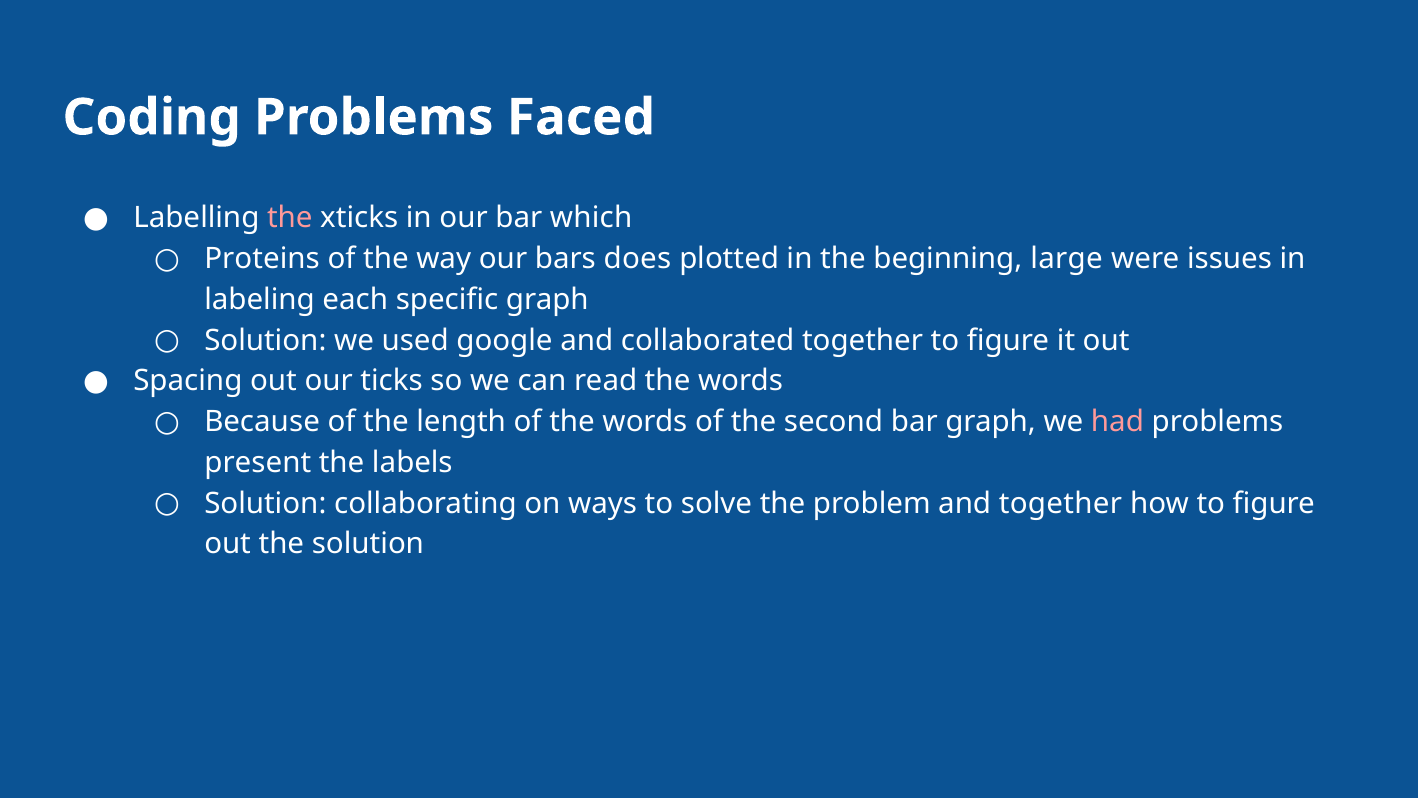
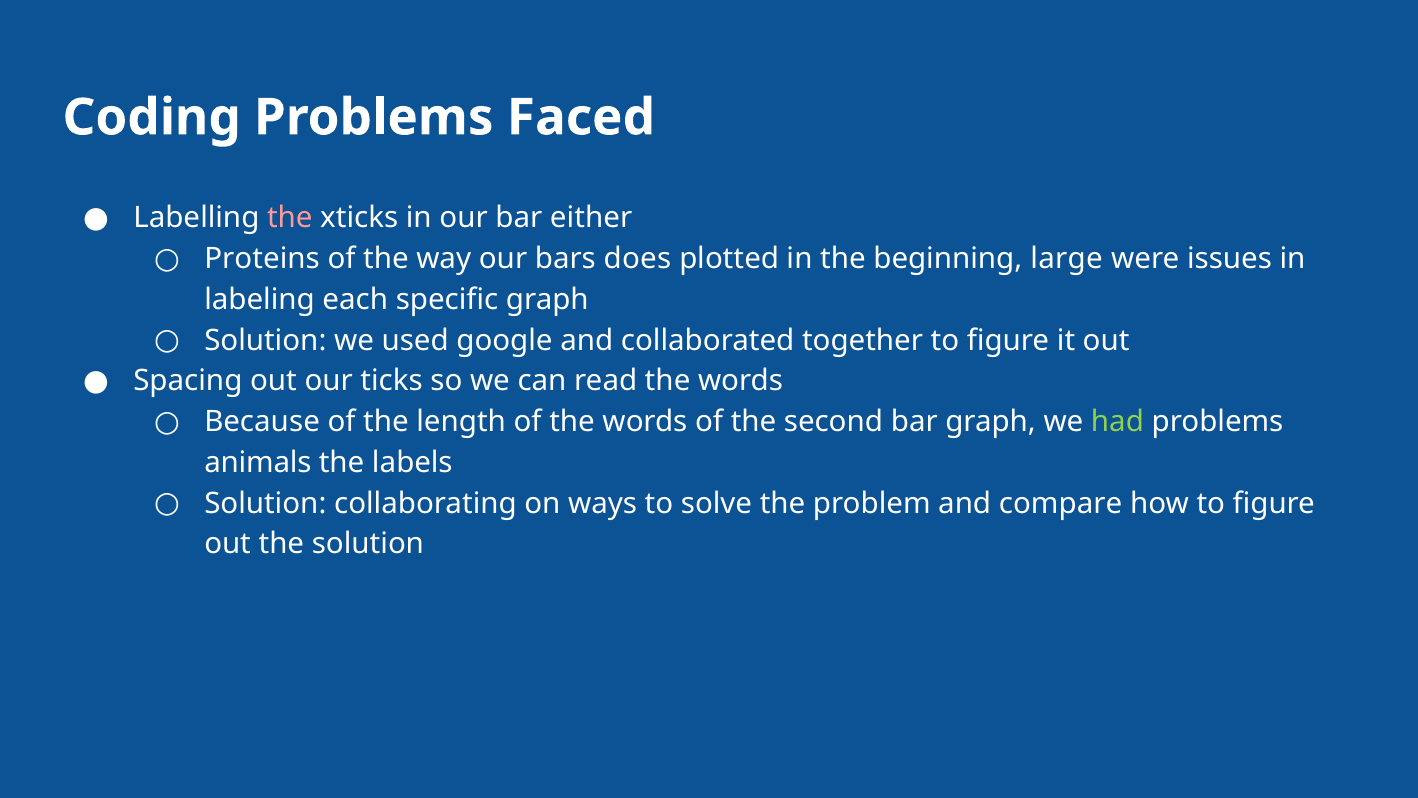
which: which -> either
had colour: pink -> light green
present: present -> animals
and together: together -> compare
